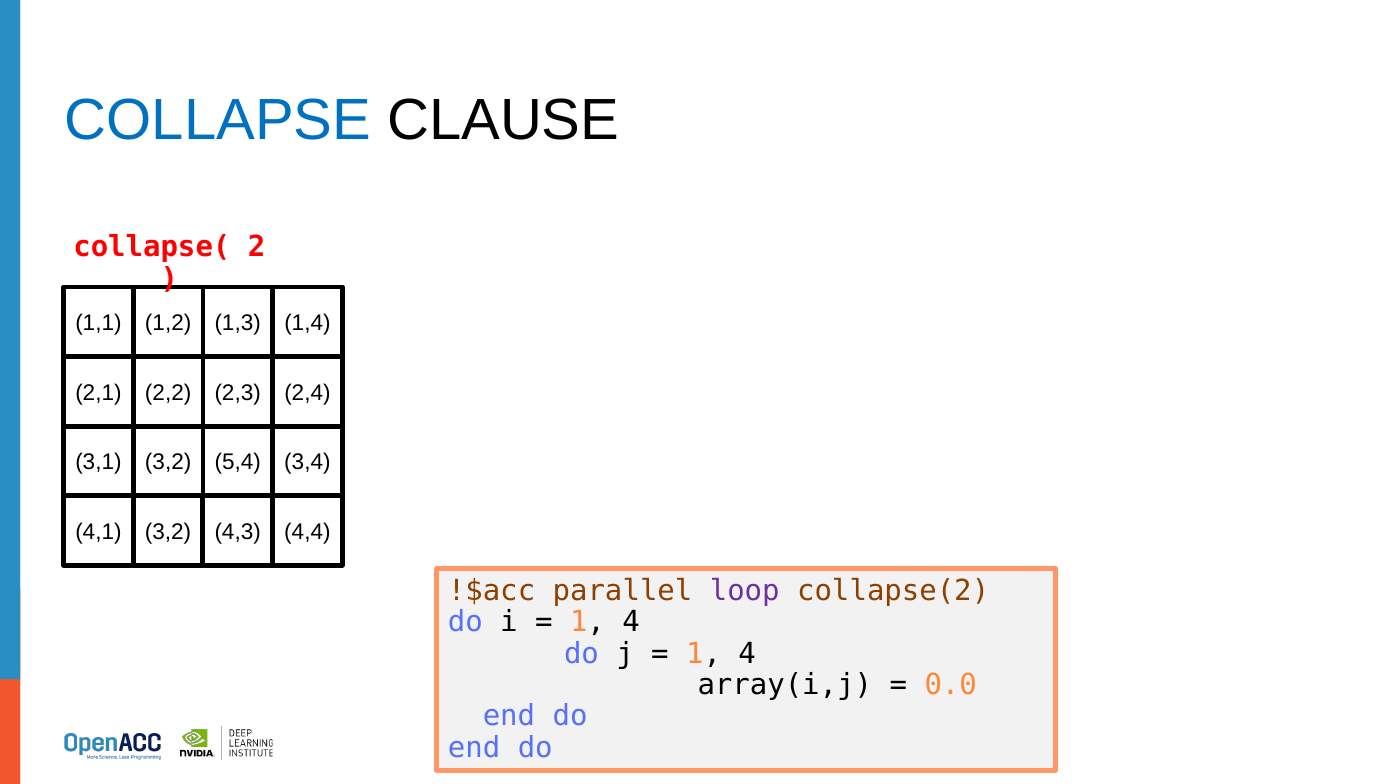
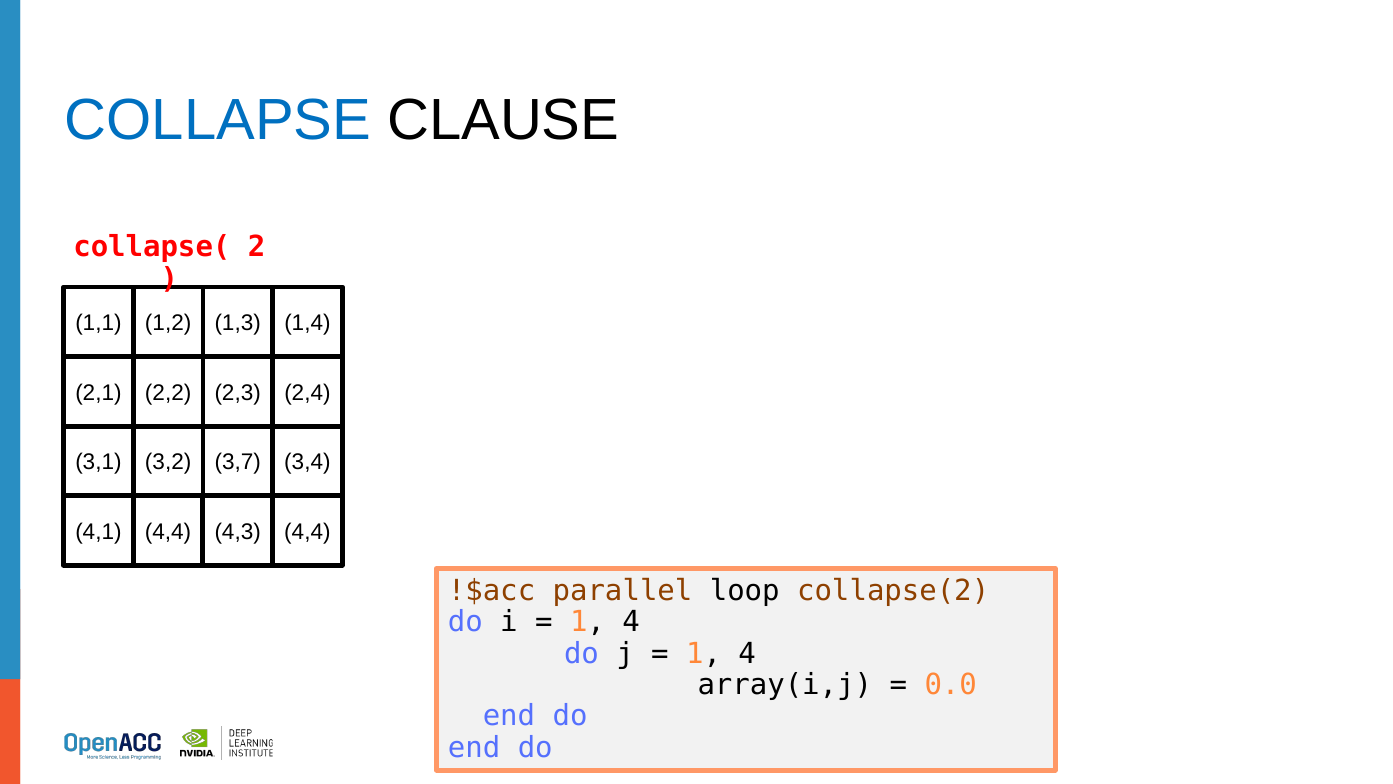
5,4: 5,4 -> 3,7
4,1 3,2: 3,2 -> 4,4
loop colour: purple -> black
